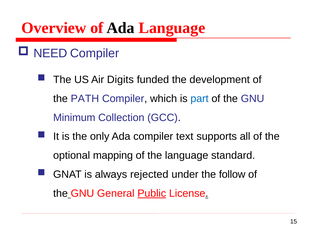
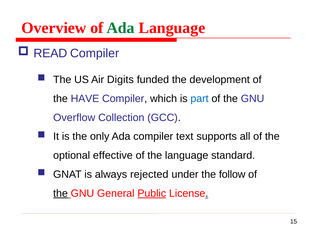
Ada at (121, 28) colour: black -> green
NEED: NEED -> READ
PATH: PATH -> HAVE
Minimum: Minimum -> Overflow
mapping: mapping -> effective
the at (60, 193) underline: none -> present
